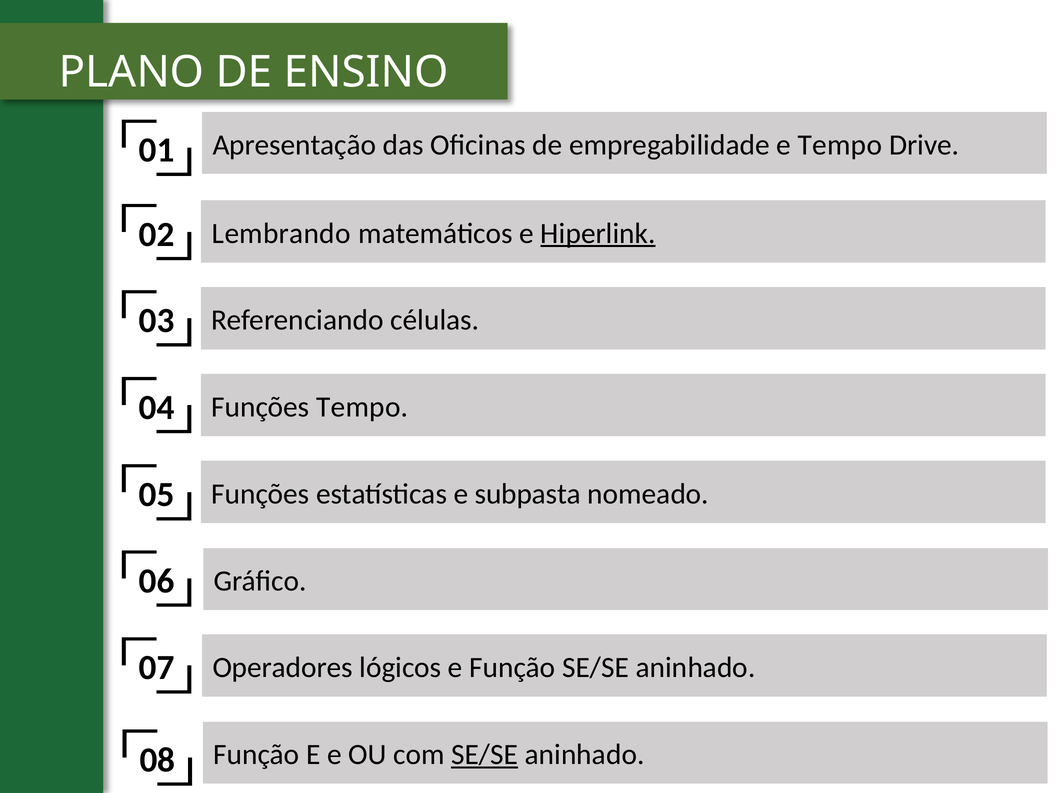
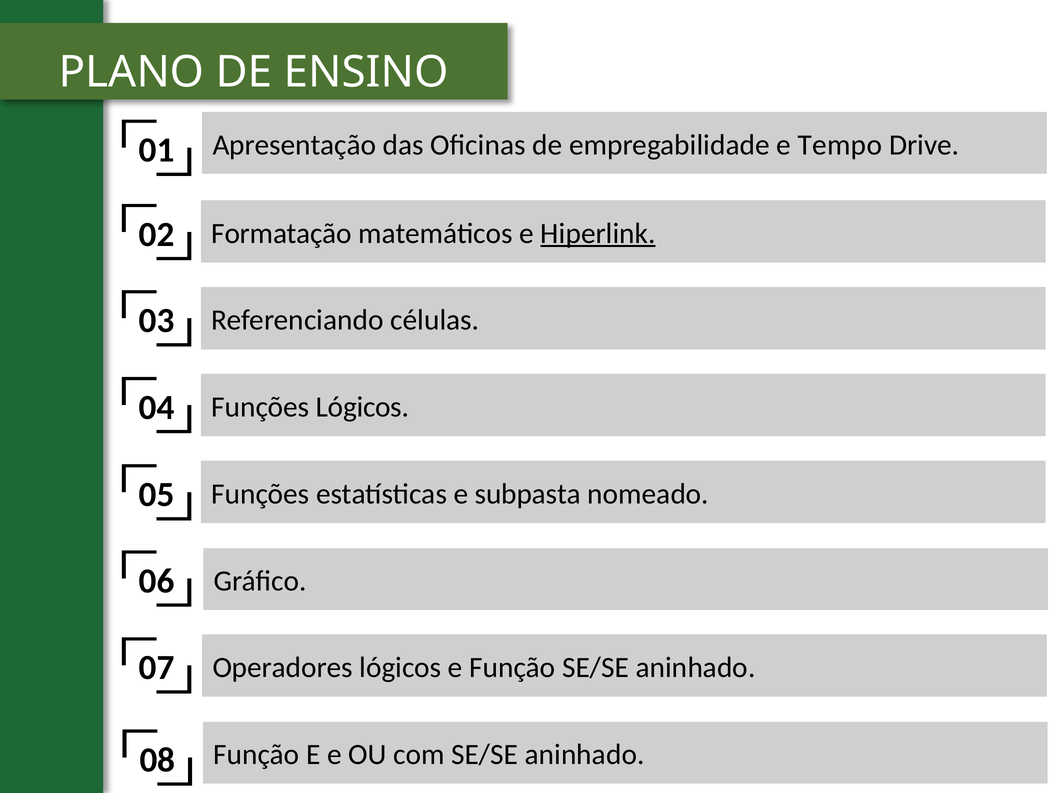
Lembrando: Lembrando -> Formatação
Funções Tempo: Tempo -> Lógicos
SE/SE at (485, 755) underline: present -> none
